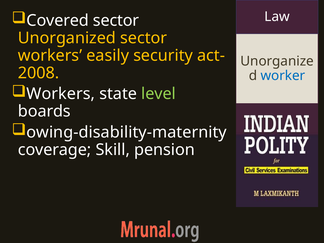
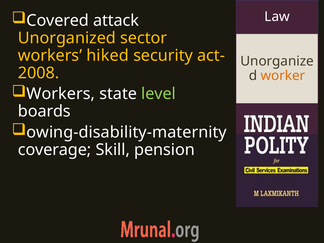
Covered sector: sector -> attack
easily: easily -> hiked
worker colour: blue -> orange
